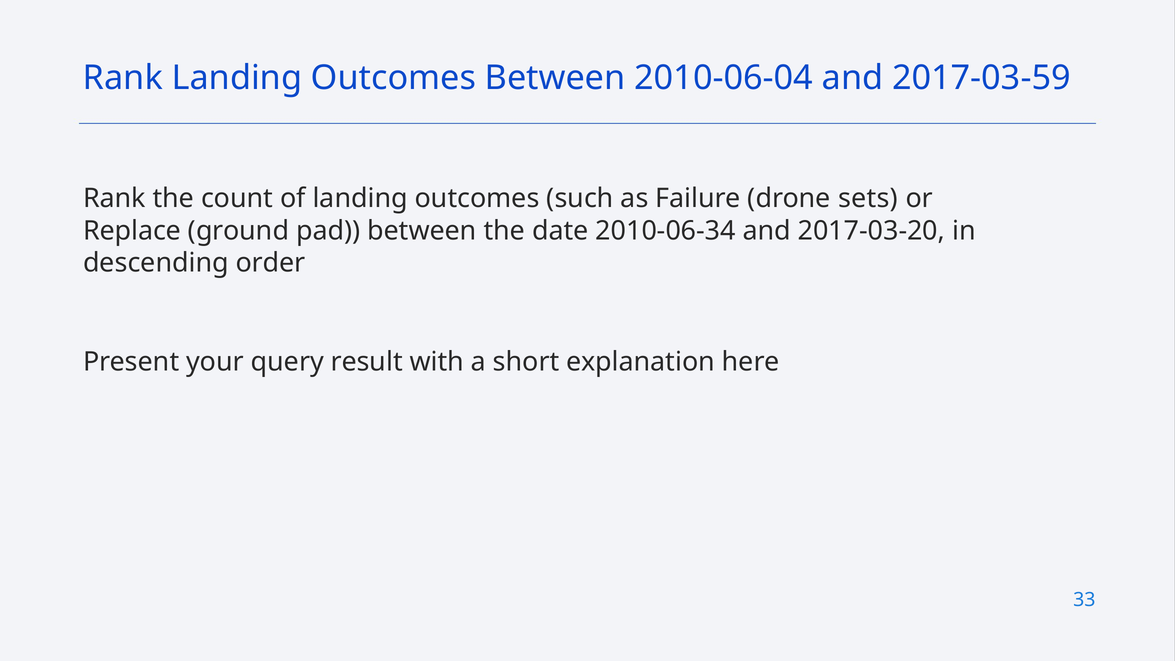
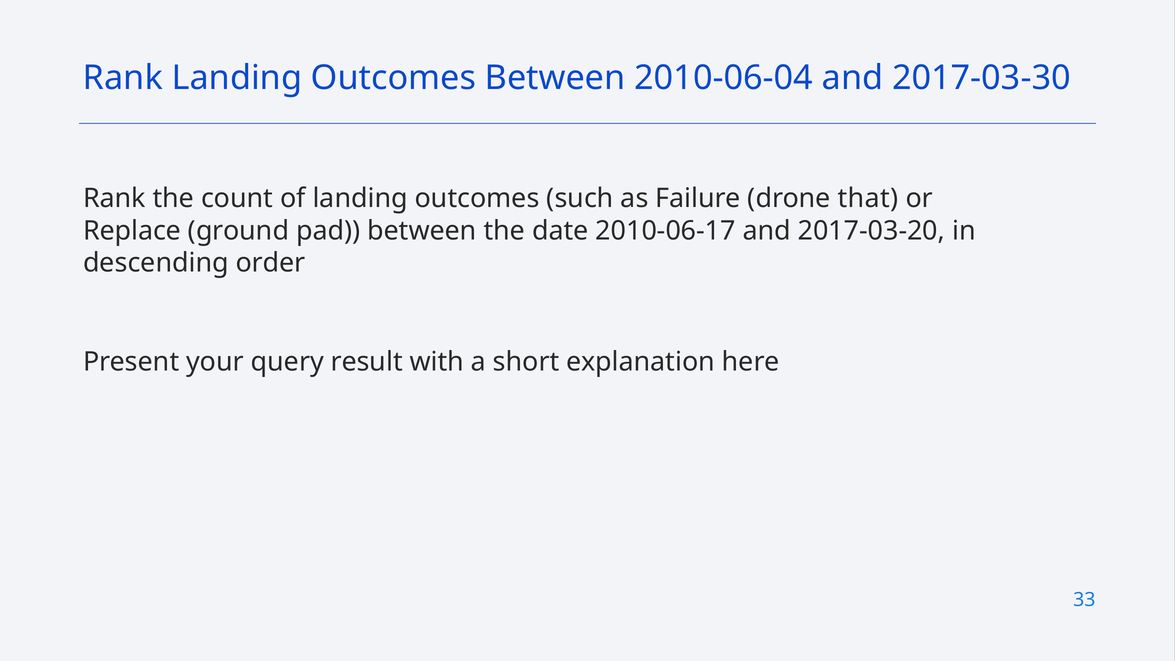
2017-03-59: 2017-03-59 -> 2017-03-30
sets: sets -> that
2010-06-34: 2010-06-34 -> 2010-06-17
